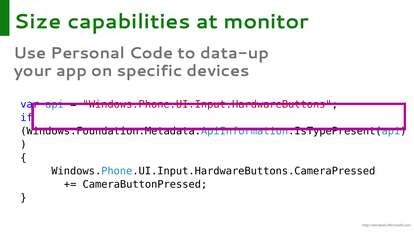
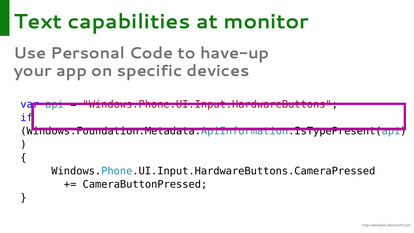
Size: Size -> Text
data-up: data-up -> have-up
